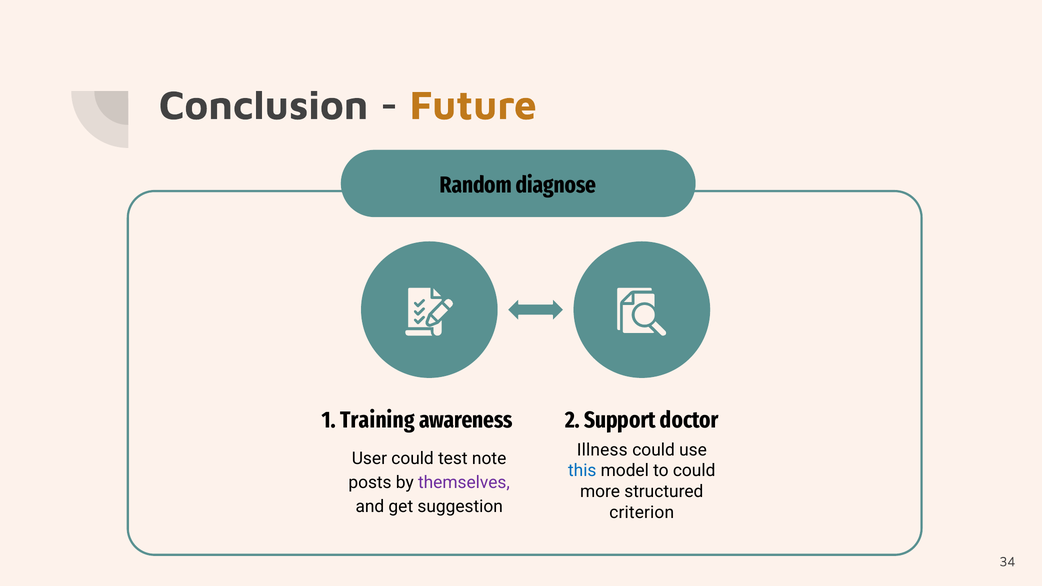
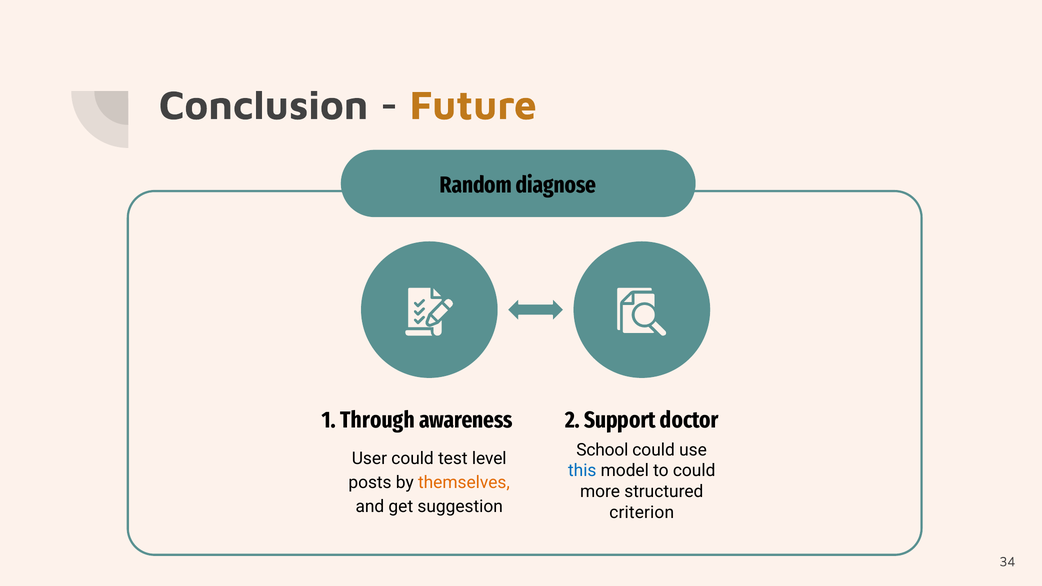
Training: Training -> Through
Illness: Illness -> School
note: note -> level
themselves colour: purple -> orange
